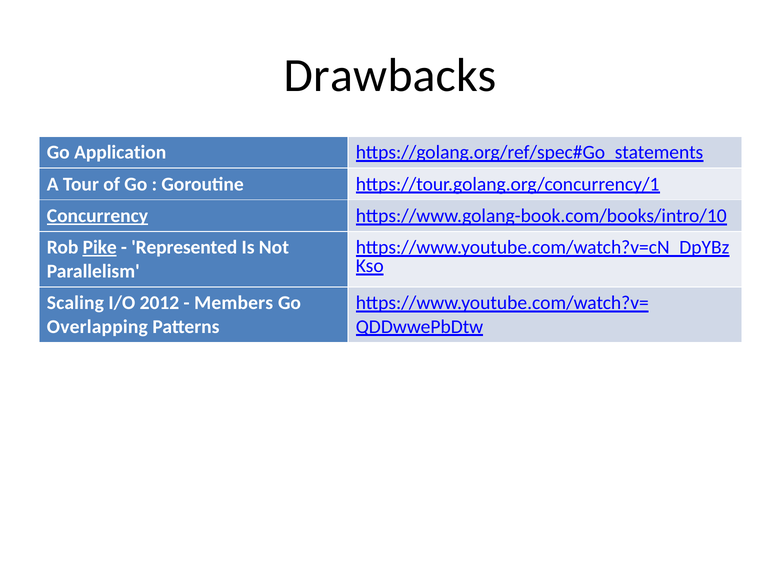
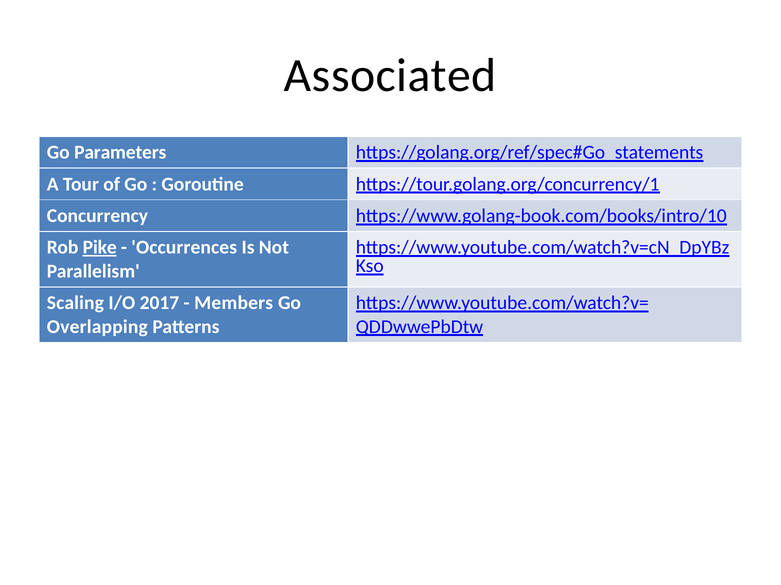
Drawbacks: Drawbacks -> Associated
Application: Application -> Parameters
Concurrency underline: present -> none
Represented: Represented -> Occurrences
2012: 2012 -> 2017
